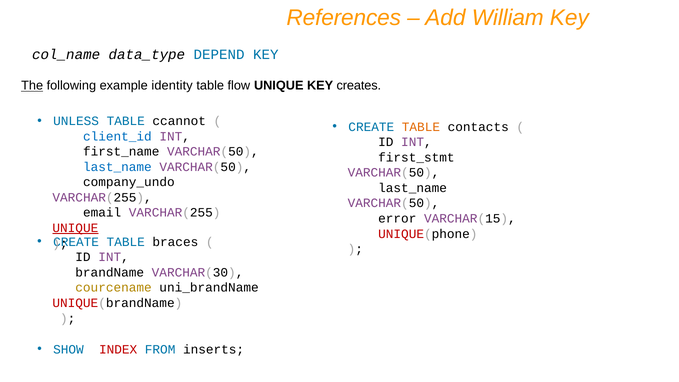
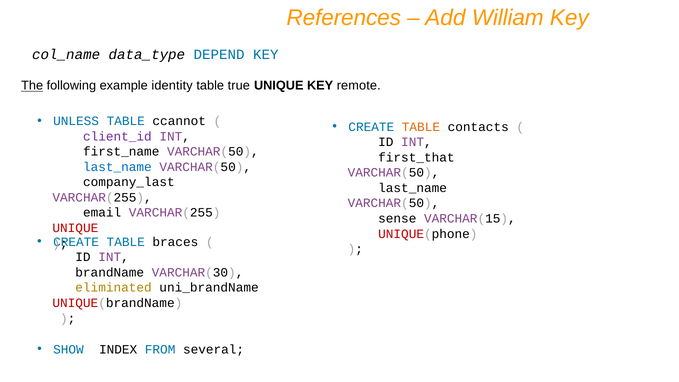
flow: flow -> true
creates: creates -> remote
client_id colour: blue -> purple
first_stmt: first_stmt -> first_that
company_undo: company_undo -> company_last
error: error -> sense
UNIQUE at (75, 228) underline: present -> none
courcename: courcename -> eliminated
INDEX colour: red -> black
inserts: inserts -> several
